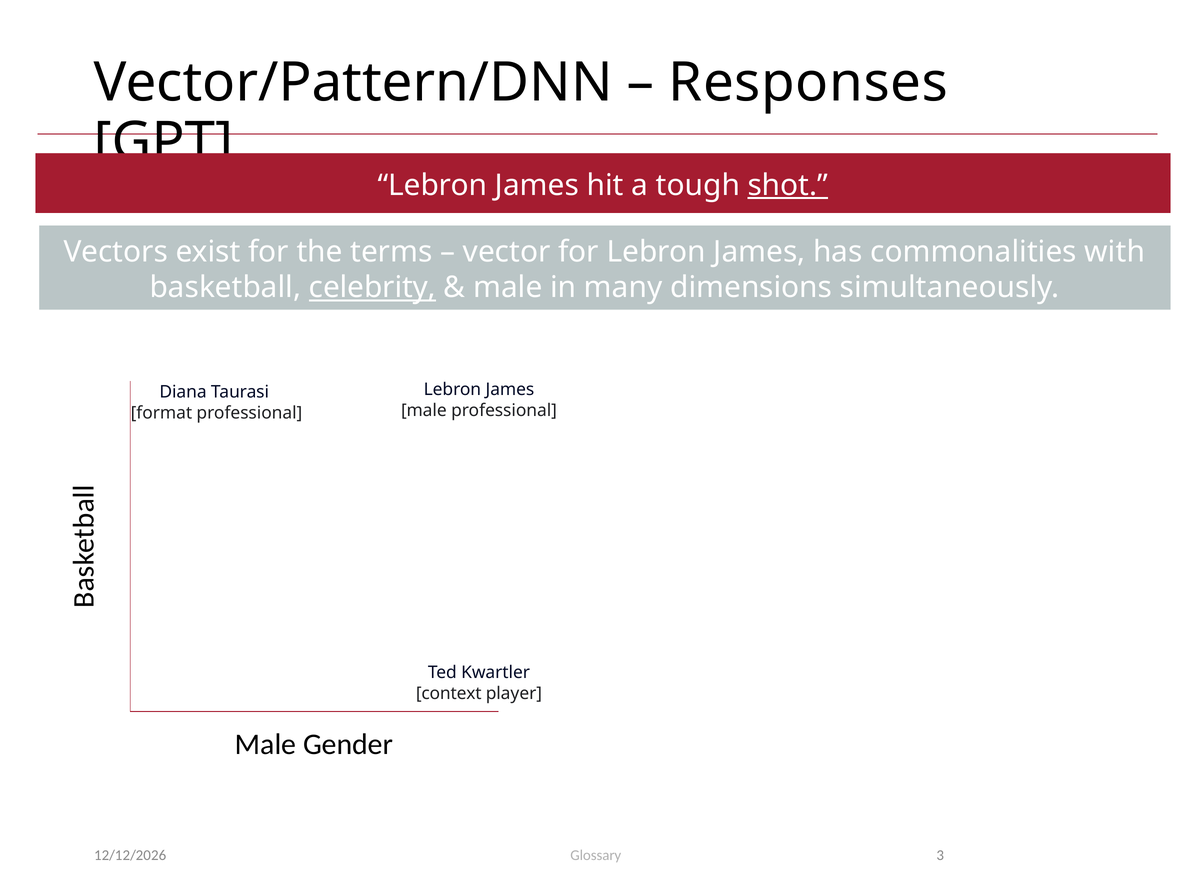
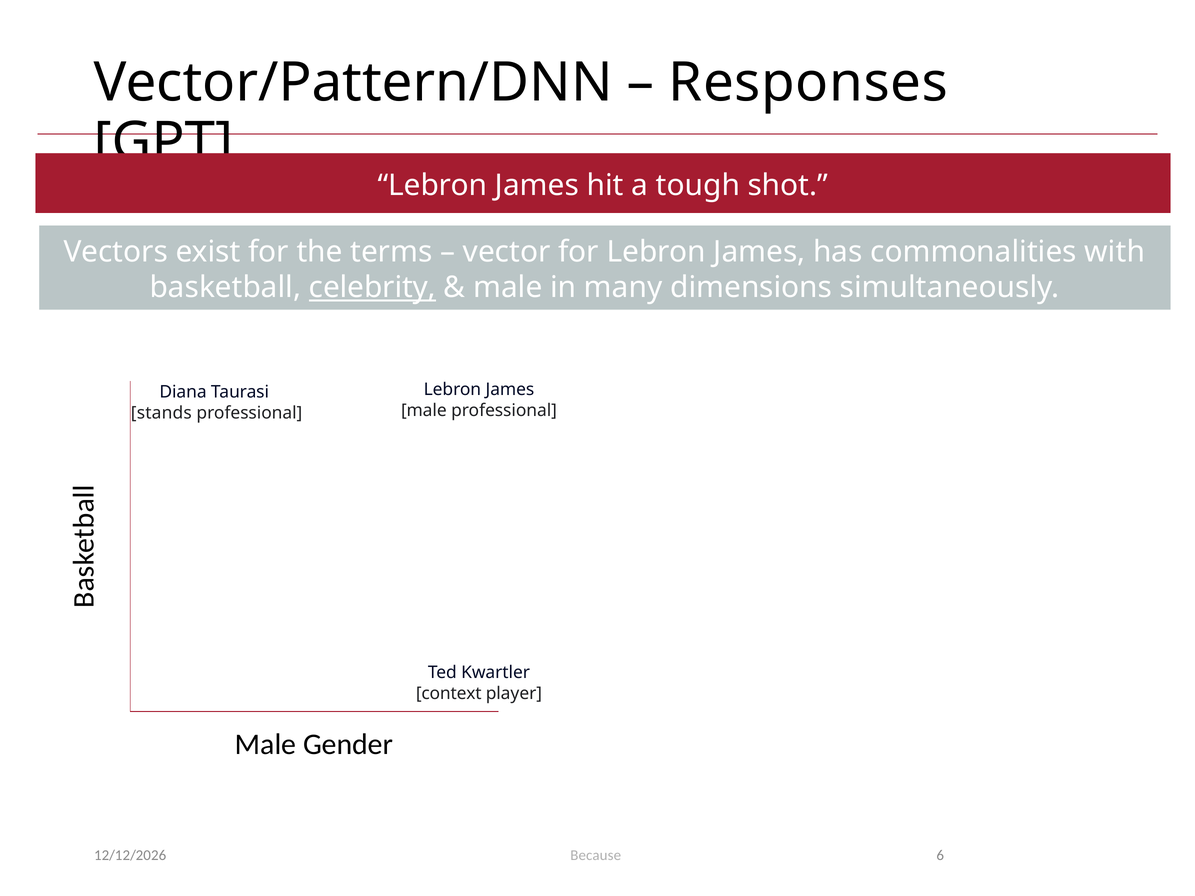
shot underline: present -> none
format: format -> stands
3: 3 -> 6
Glossary: Glossary -> Because
